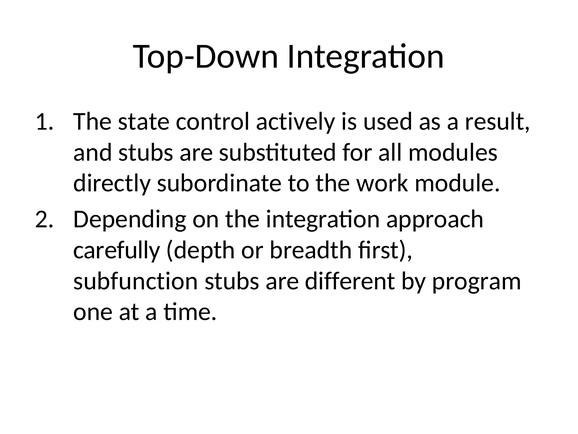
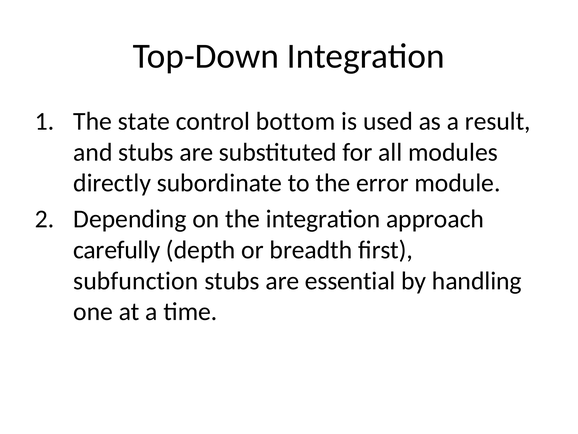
actively: actively -> bottom
work: work -> error
different: different -> essential
program: program -> handling
